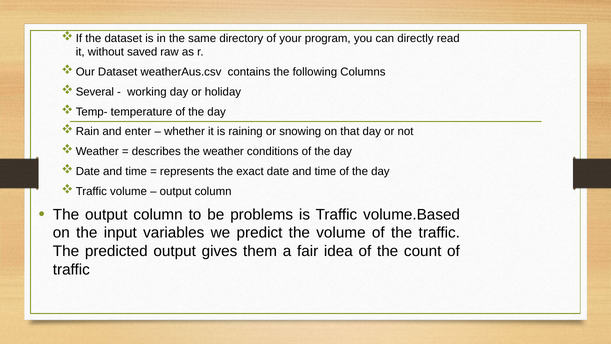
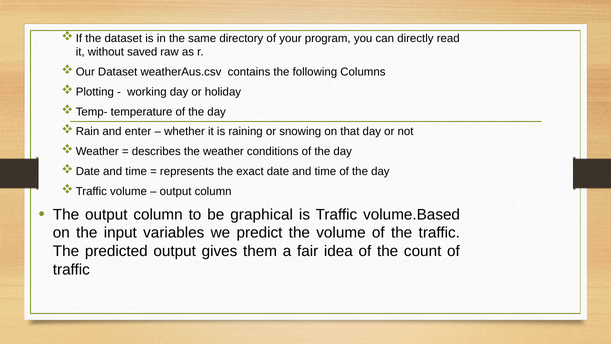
Several: Several -> Plotting
problems: problems -> graphical
